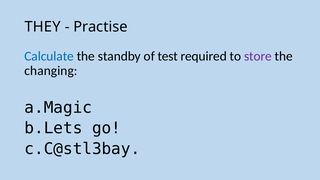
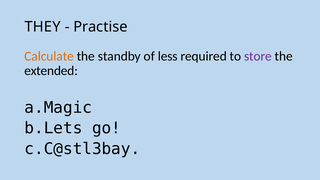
Calculate colour: blue -> orange
test: test -> less
changing: changing -> extended
